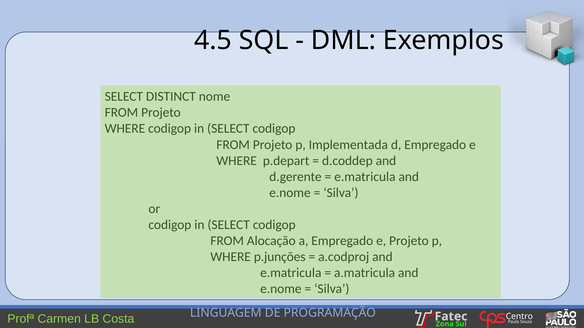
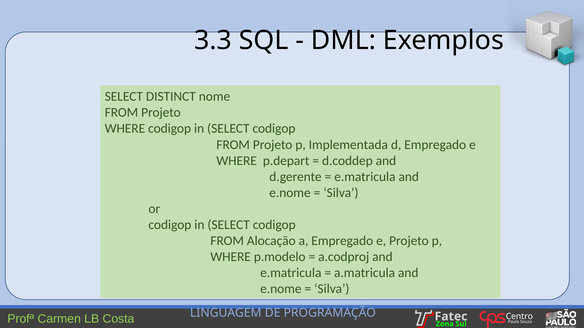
4.5: 4.5 -> 3.3
p.junções: p.junções -> p.modelo
